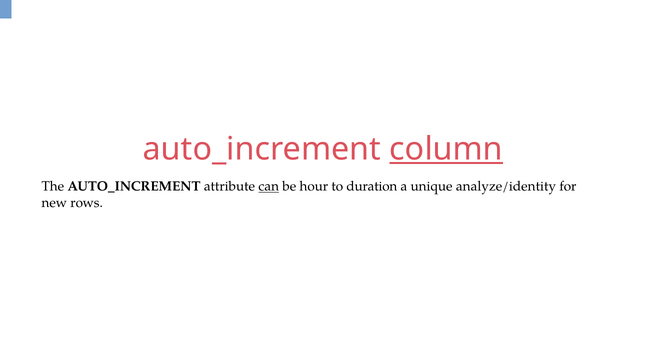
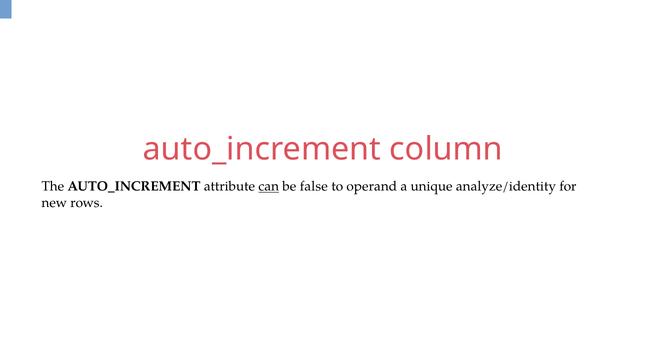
column underline: present -> none
hour: hour -> false
duration: duration -> operand
